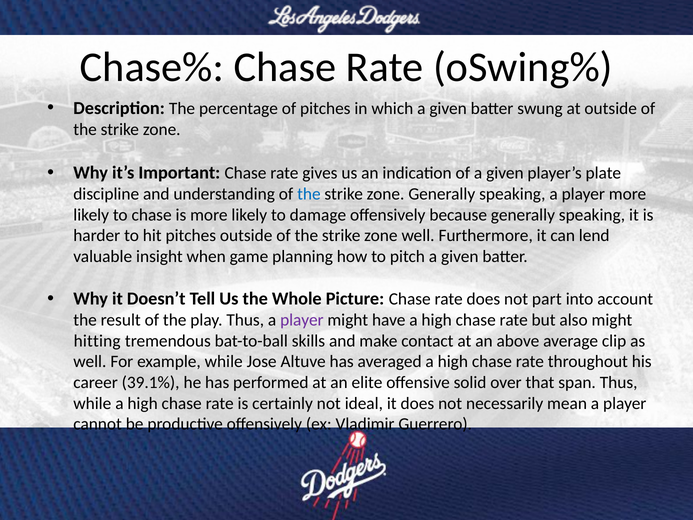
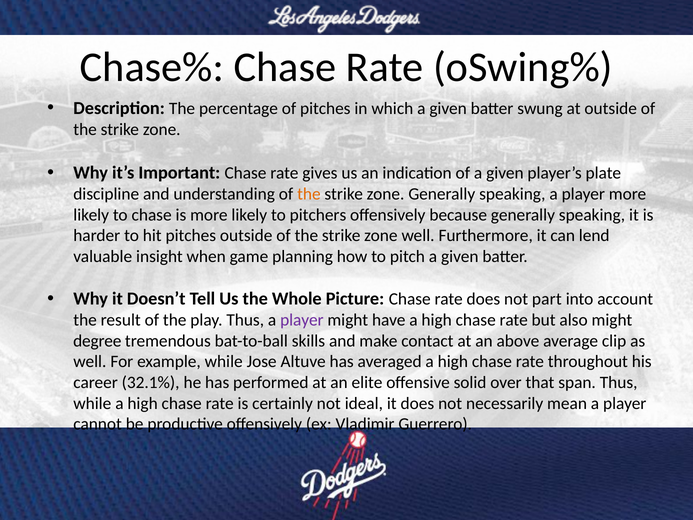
the at (309, 194) colour: blue -> orange
damage: damage -> pitchers
hitting: hitting -> degree
39.1%: 39.1% -> 32.1%
